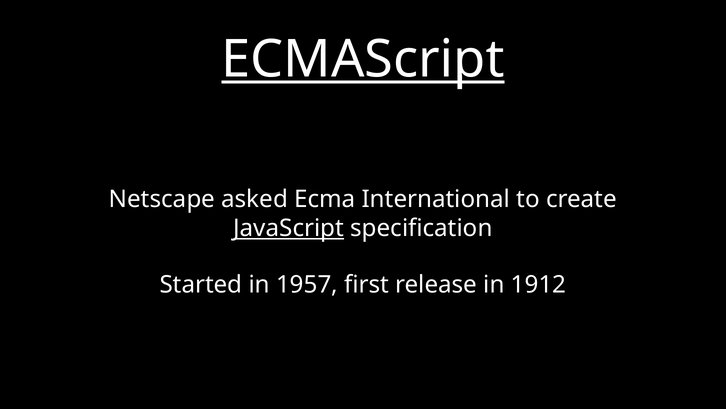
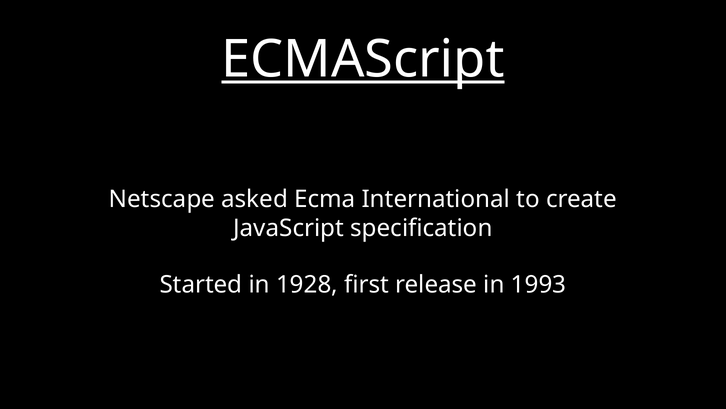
JavaScript underline: present -> none
1957: 1957 -> 1928
1912: 1912 -> 1993
